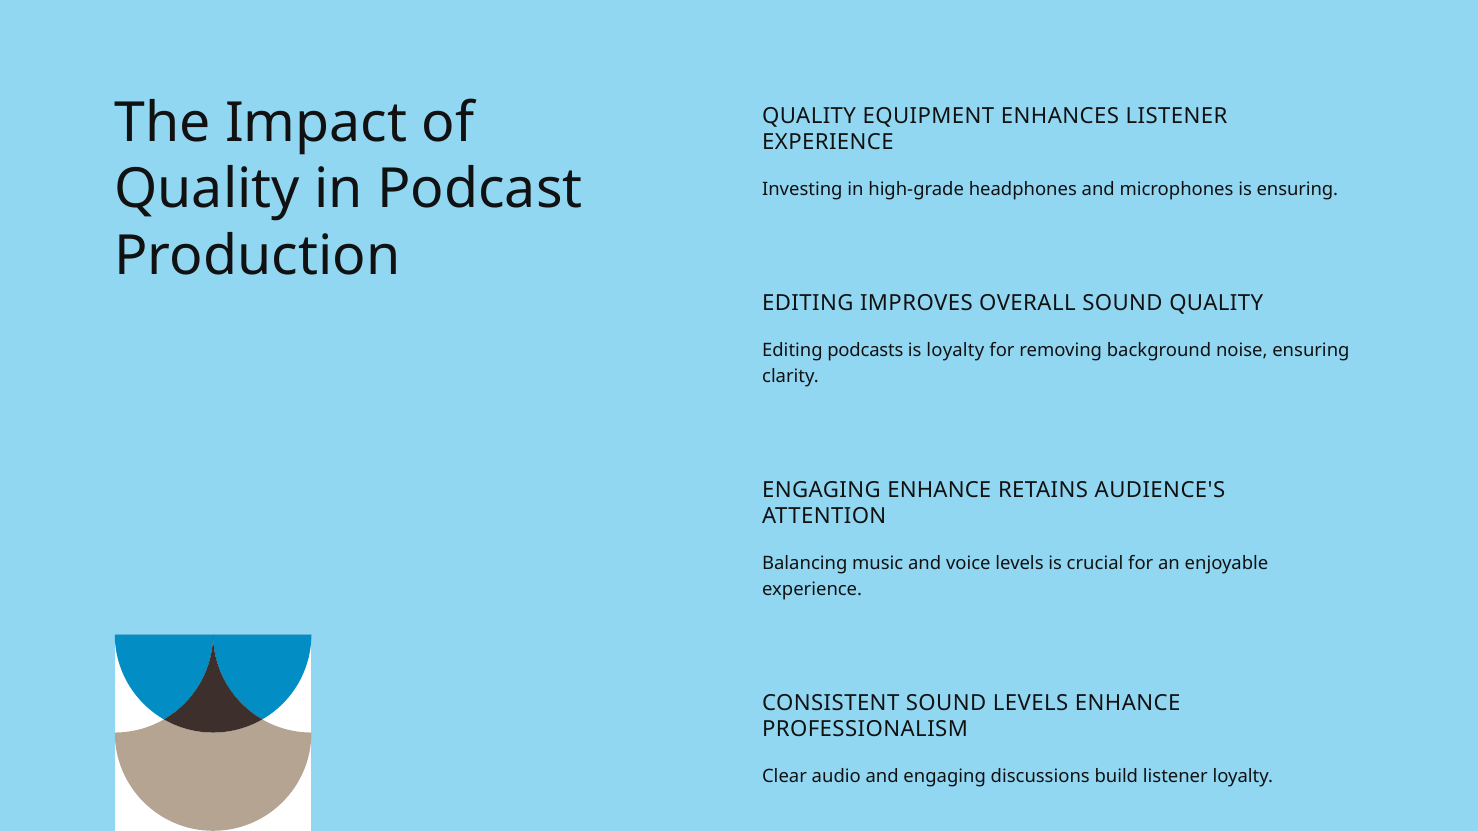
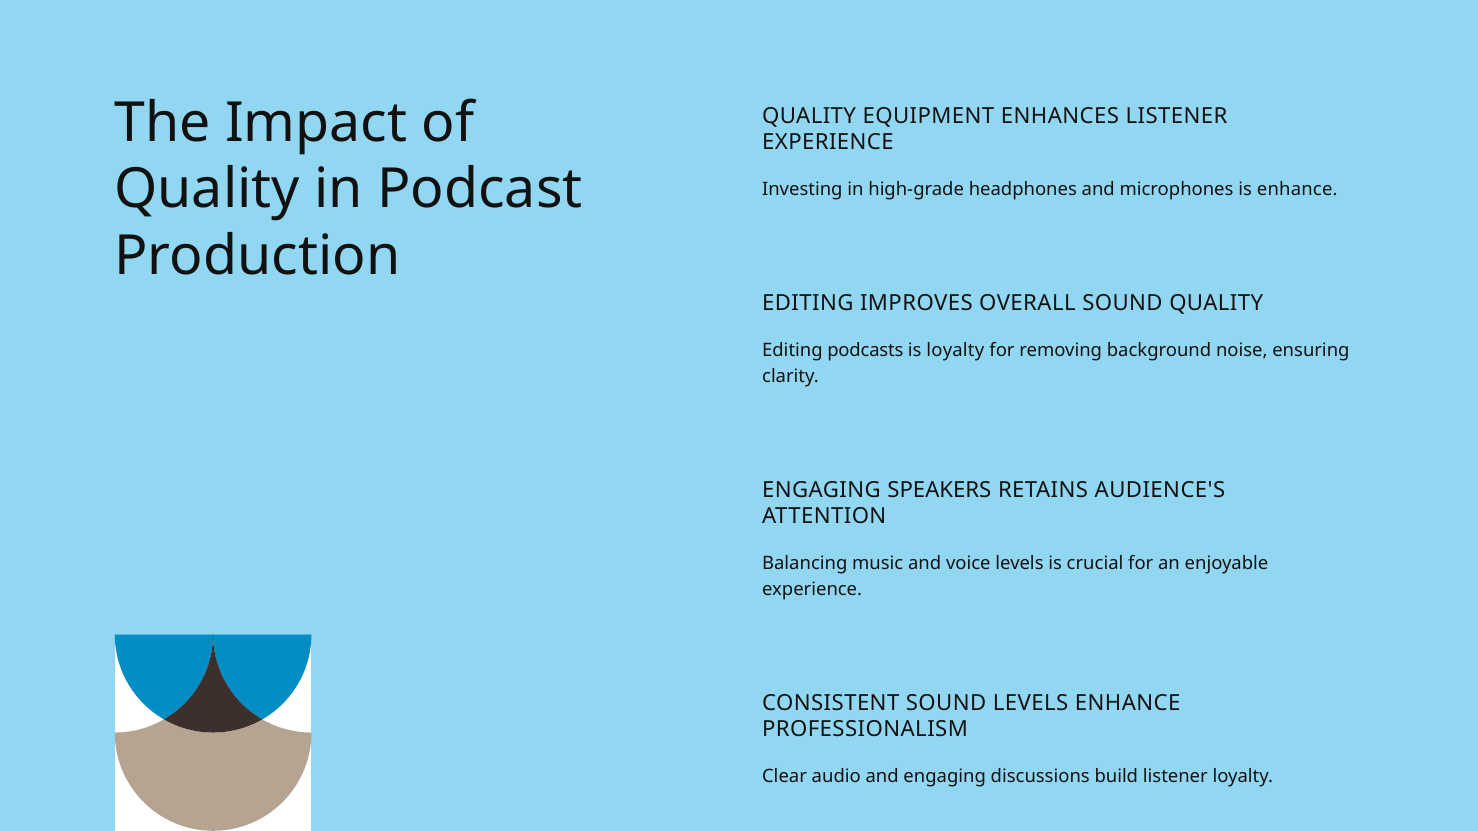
is ensuring: ensuring -> enhance
ENGAGING ENHANCE: ENHANCE -> SPEAKERS
